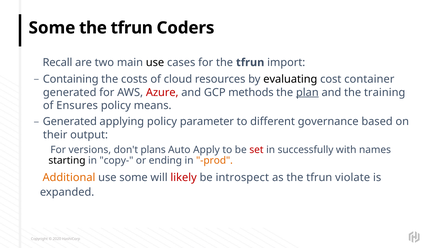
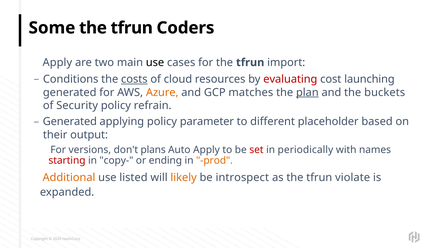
Recall at (57, 62): Recall -> Apply
Containing: Containing -> Conditions
costs underline: none -> present
evaluating colour: black -> red
container: container -> launching
Azure colour: red -> orange
methods: methods -> matches
training: training -> buckets
Ensures: Ensures -> Security
means: means -> refrain
governance: governance -> placeholder
successfully: successfully -> periodically
starting colour: black -> red
use some: some -> listed
likely colour: red -> orange
